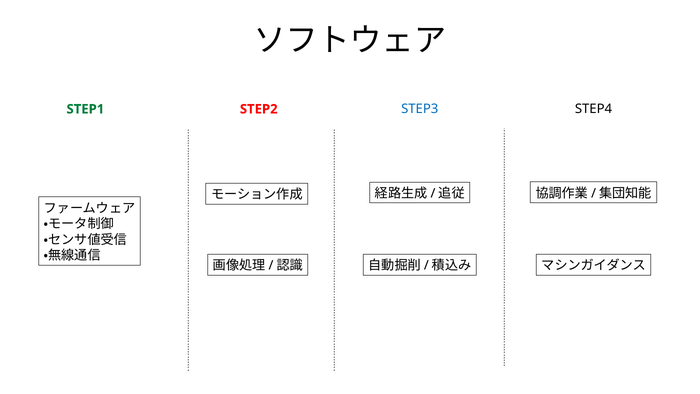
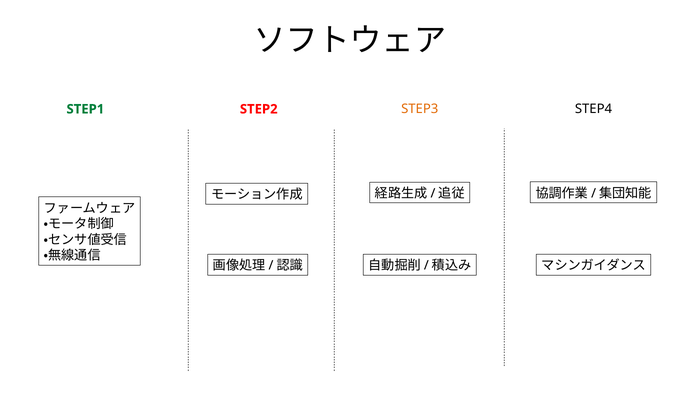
STEP3 colour: blue -> orange
